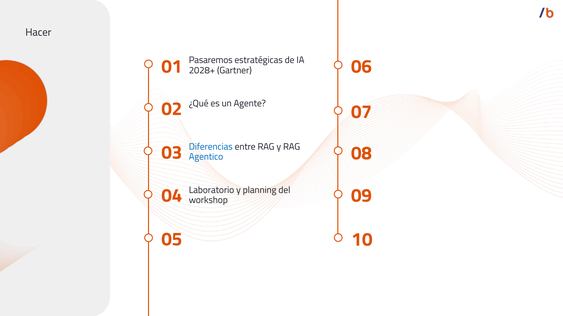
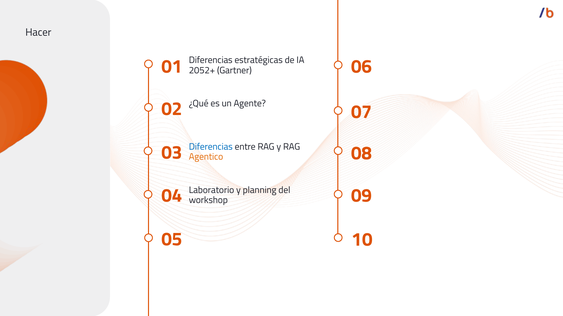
Pasaremos at (211, 60): Pasaremos -> Diferencias
2028+: 2028+ -> 2052+
Agentico colour: blue -> orange
